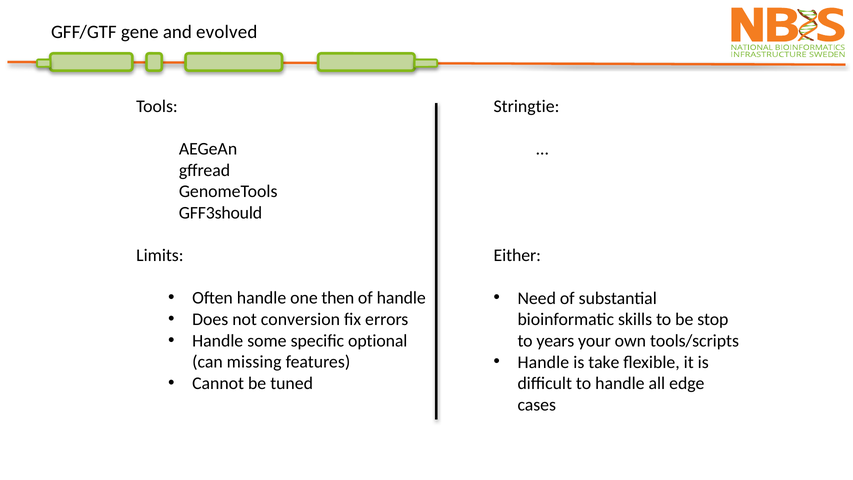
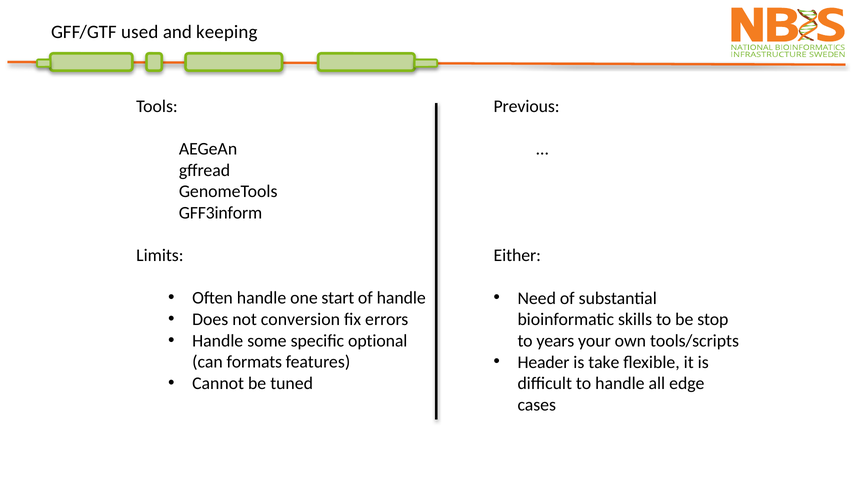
gene: gene -> used
evolved: evolved -> keeping
Stringtie: Stringtie -> Previous
GFF3should: GFF3should -> GFF3inform
then: then -> start
Handle at (543, 362): Handle -> Header
missing: missing -> formats
